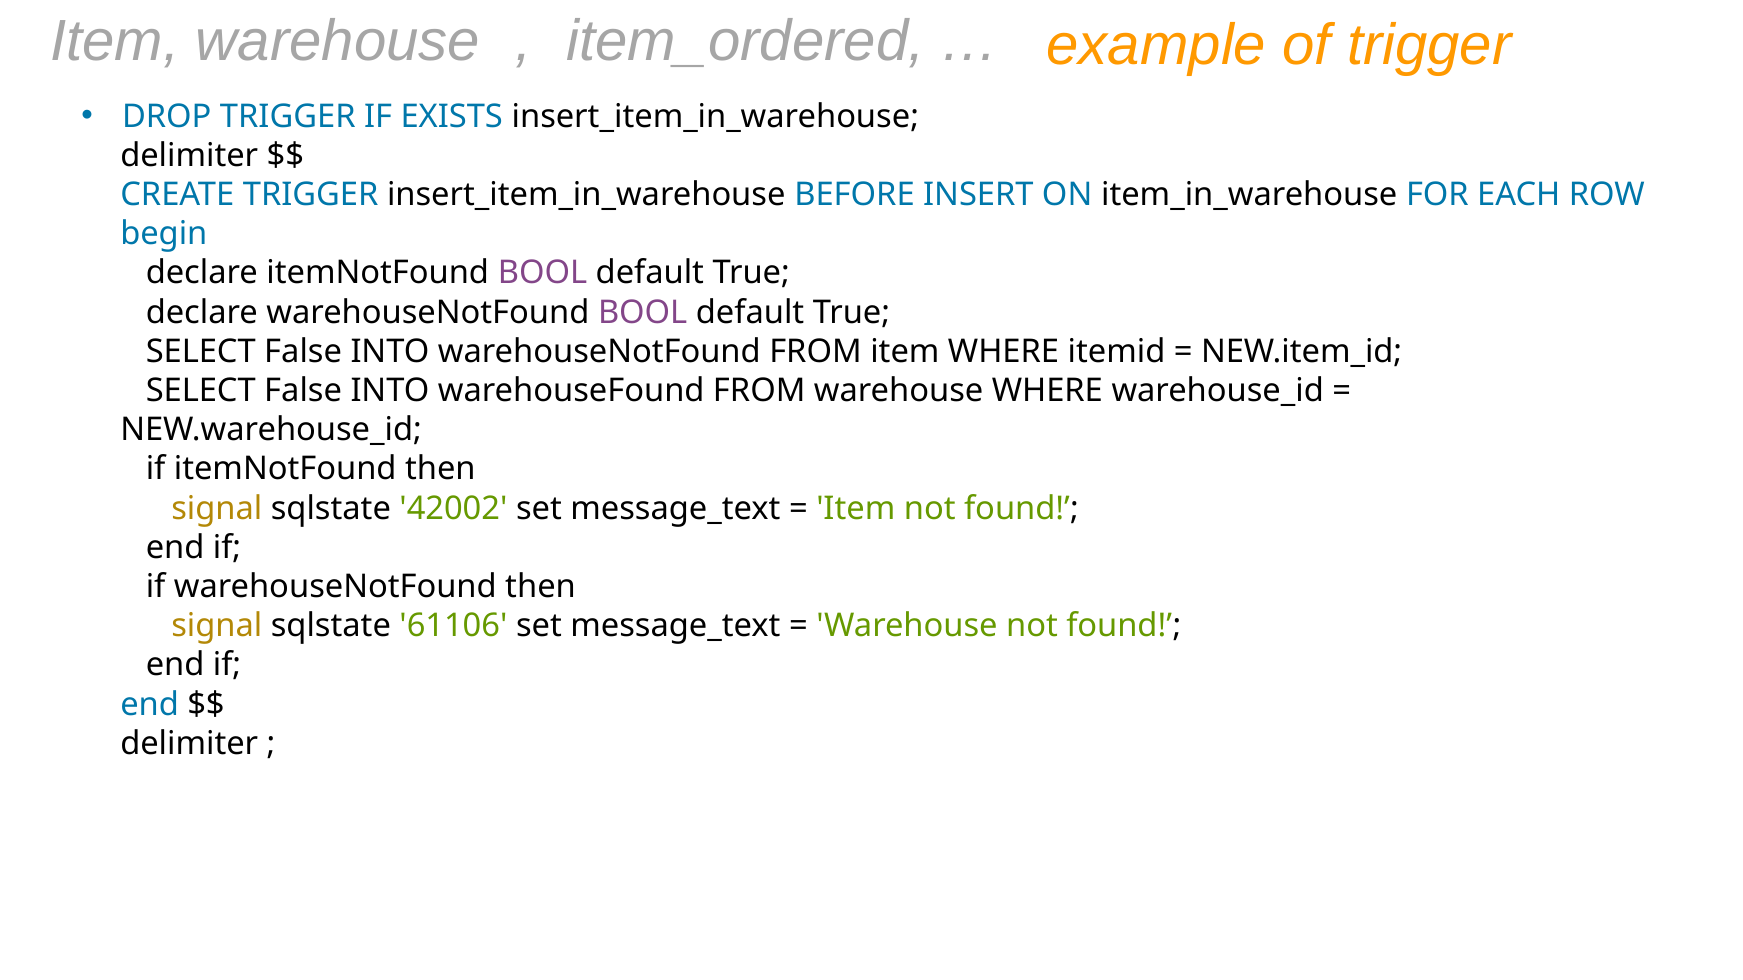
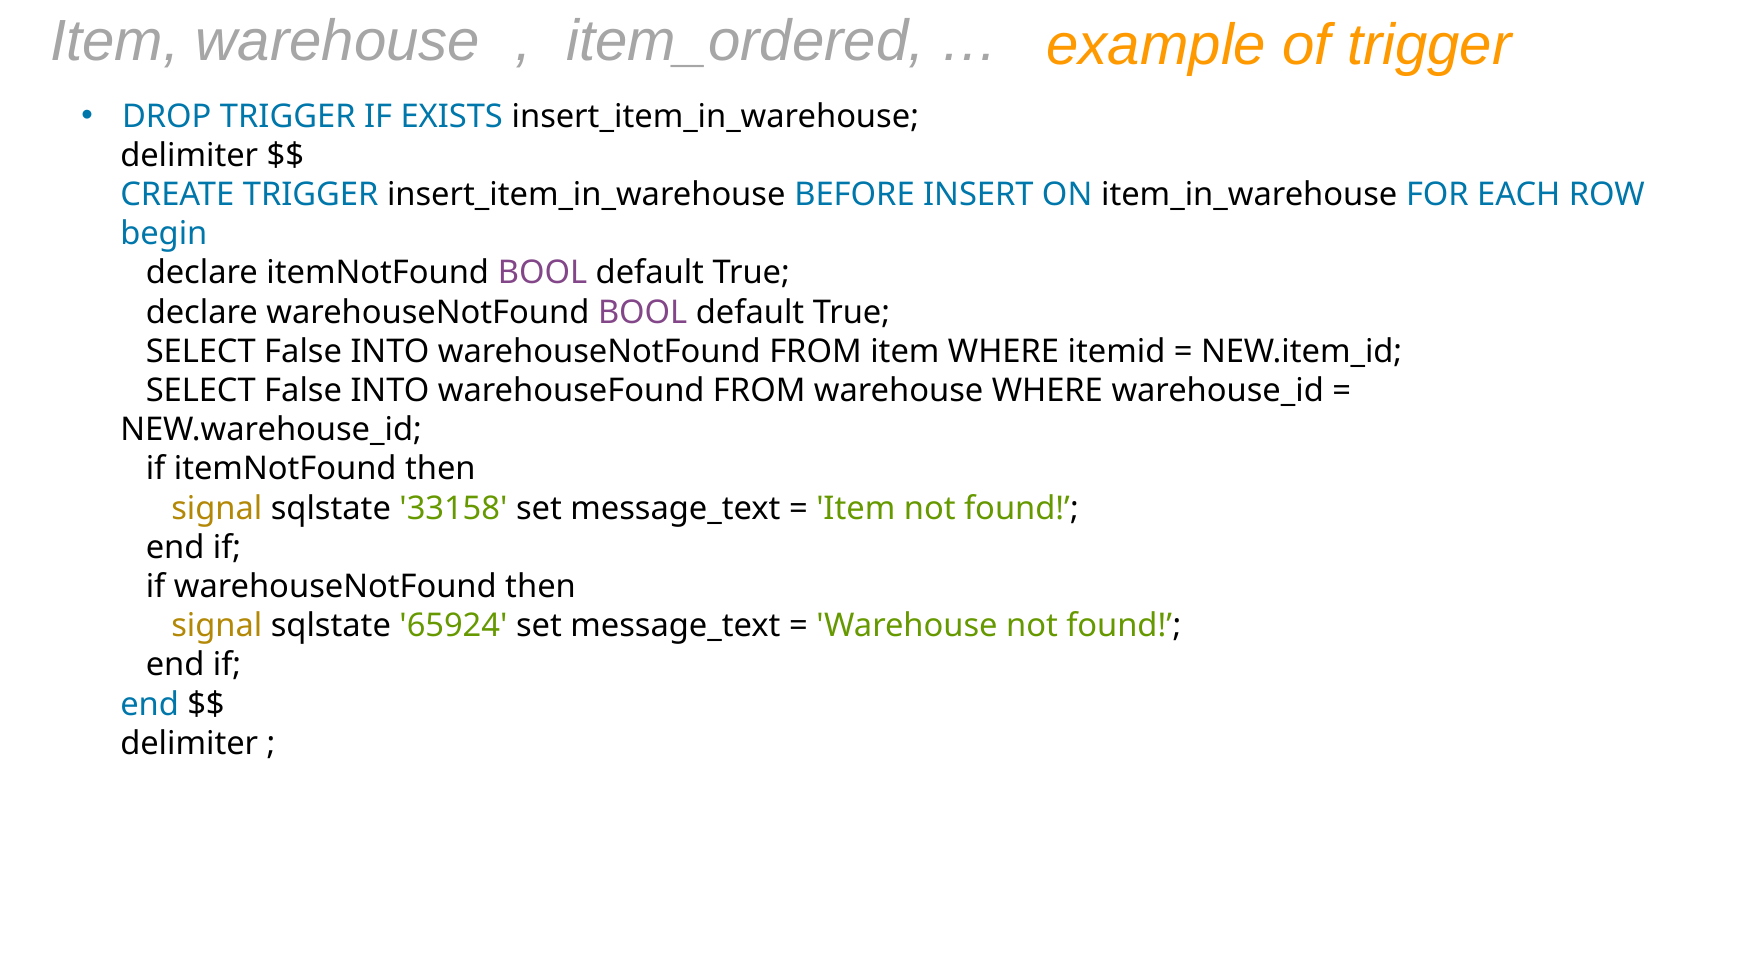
42002: 42002 -> 33158
61106: 61106 -> 65924
